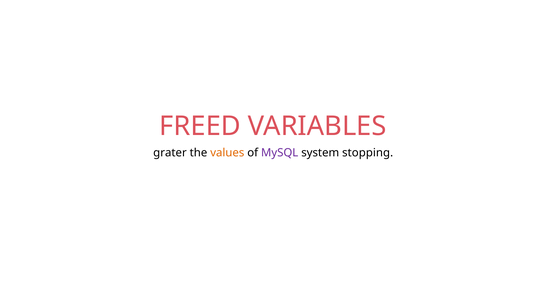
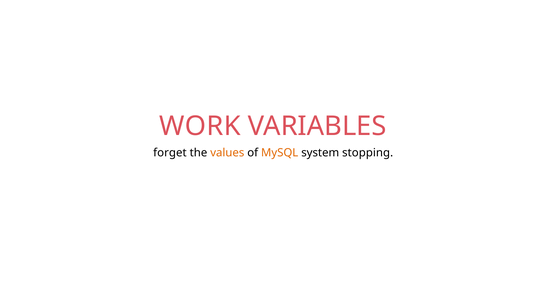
FREED: FREED -> WORK
grater: grater -> forget
MySQL colour: purple -> orange
